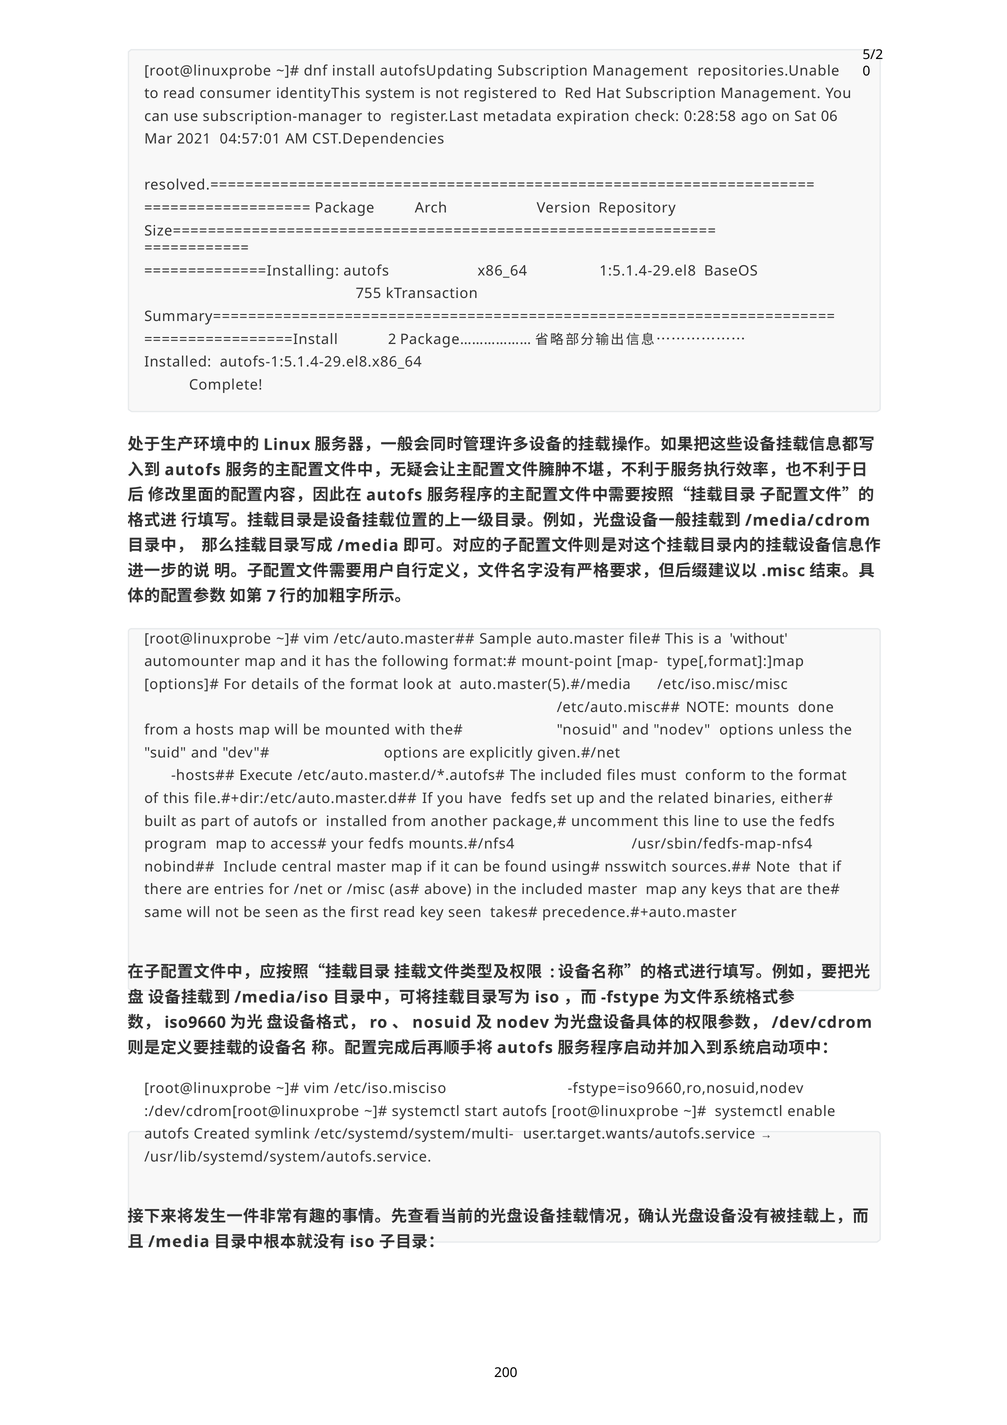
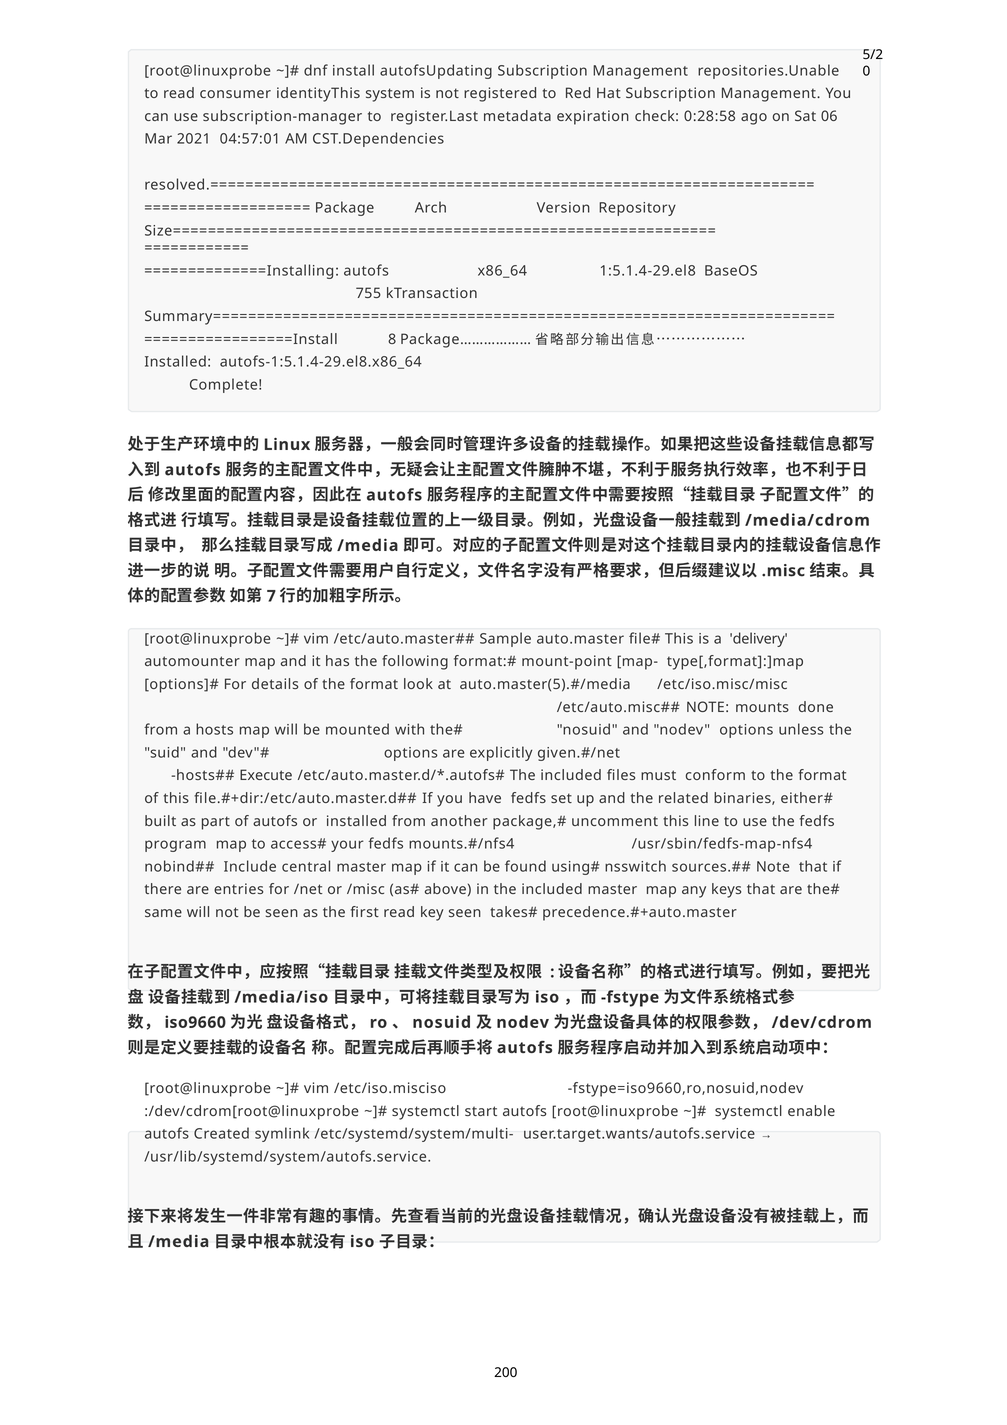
2: 2 -> 8
without: without -> delivery
